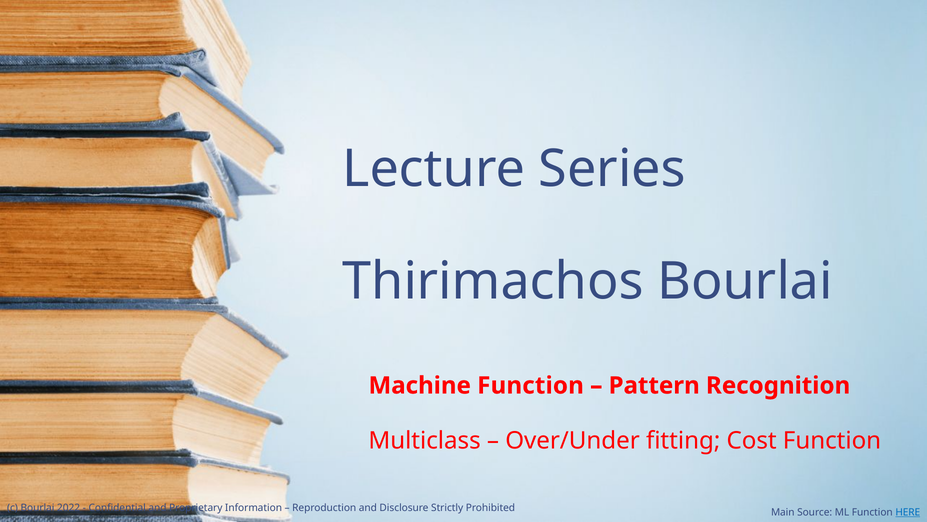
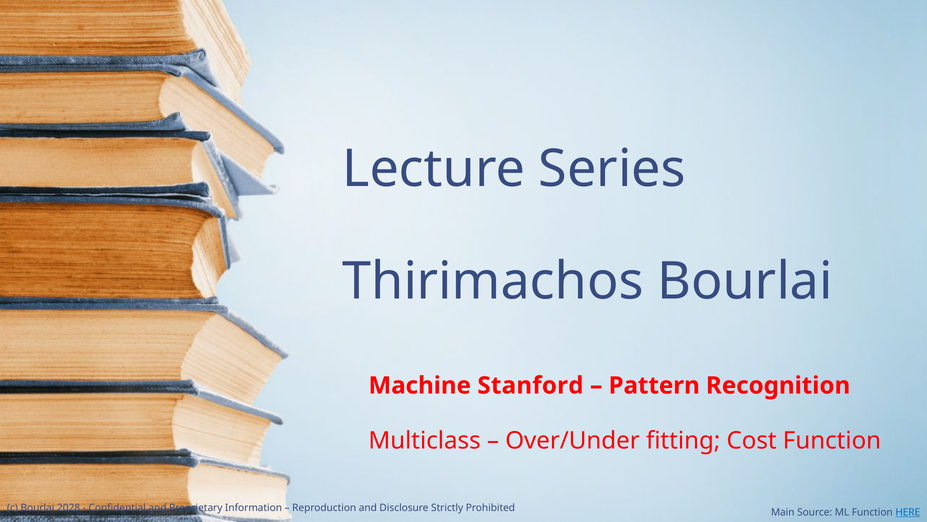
Machine Function: Function -> Stanford
2022: 2022 -> 2028
